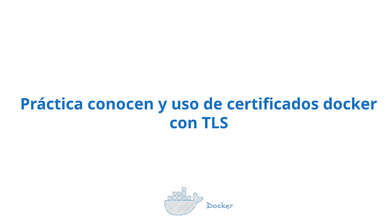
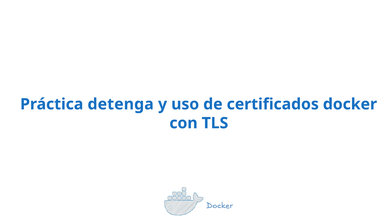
conocen: conocen -> detenga
